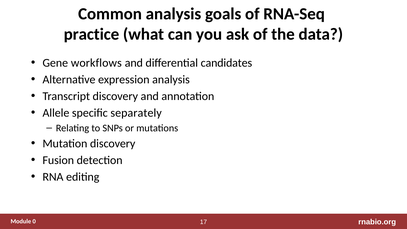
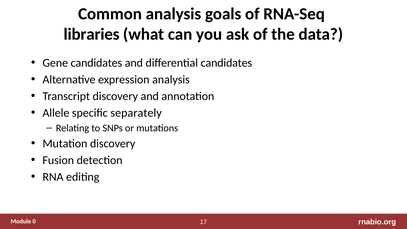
practice: practice -> libraries
Gene workflows: workflows -> candidates
